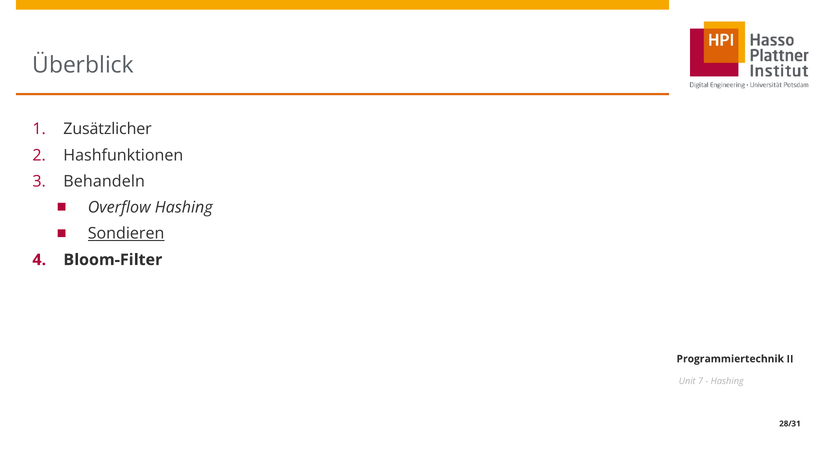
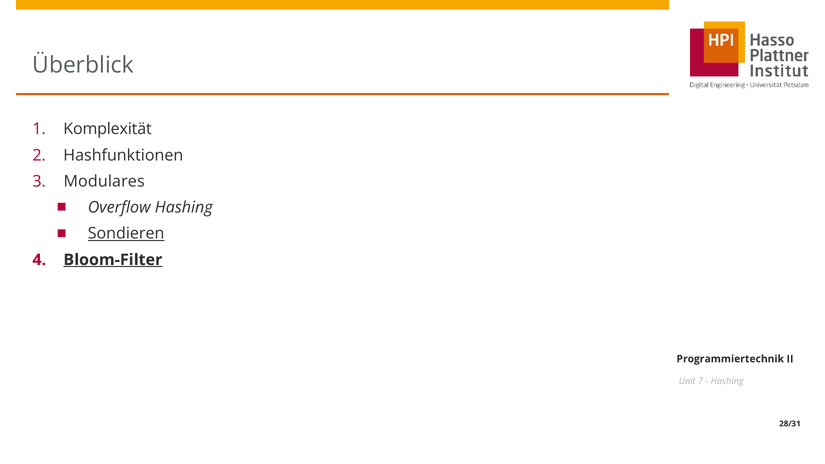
Zusätzlicher: Zusätzlicher -> Komplexität
Behandeln: Behandeln -> Modulares
Bloom-Filter underline: none -> present
